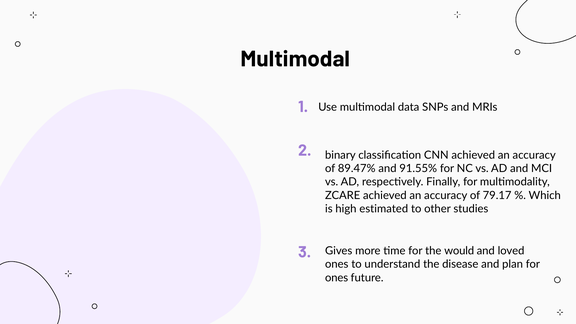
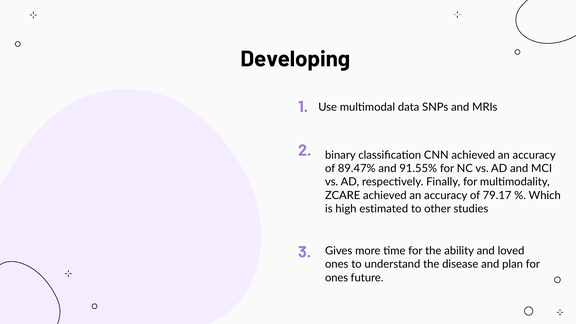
Multimodal at (295, 59): Multimodal -> Developing
would: would -> ability
